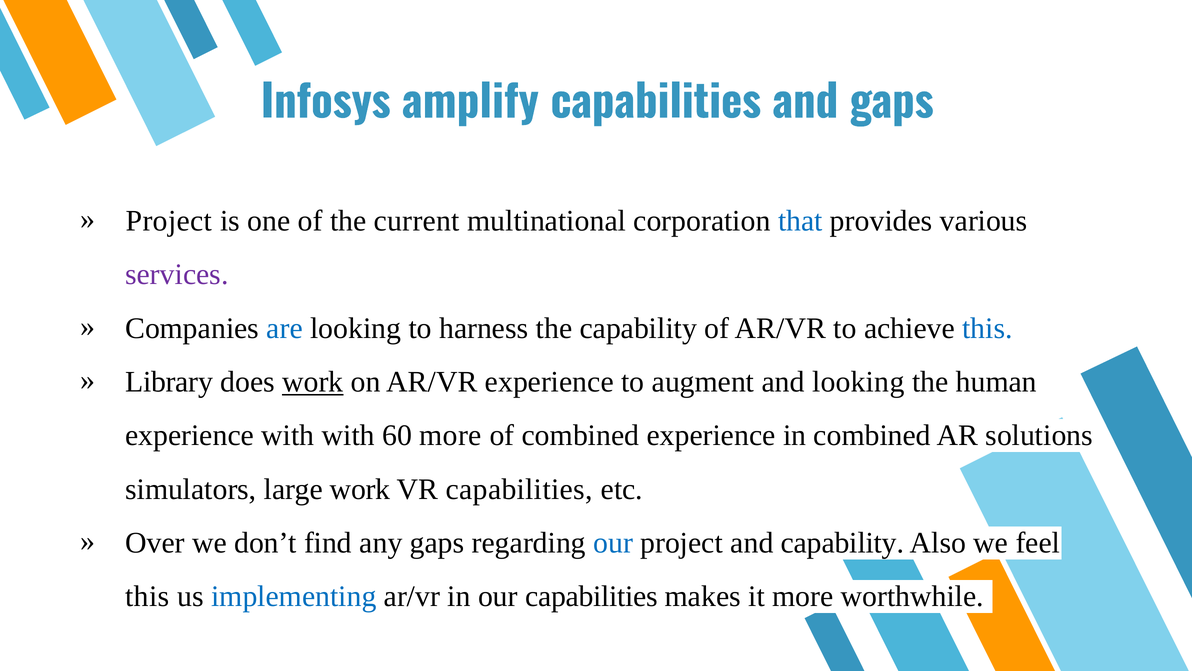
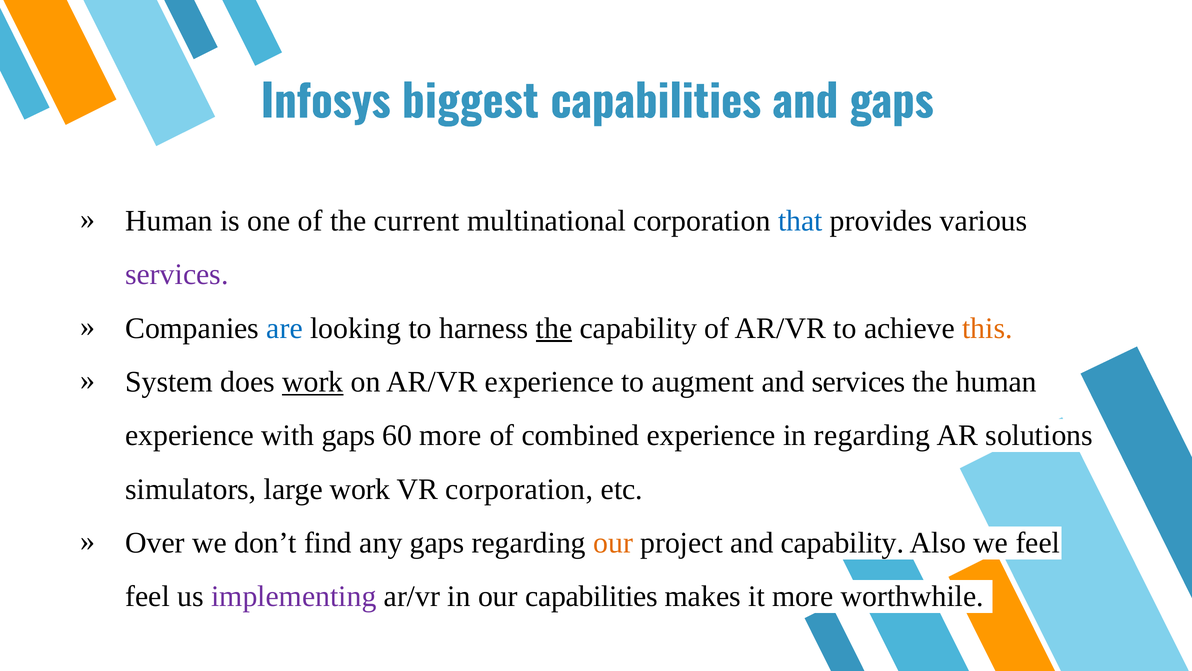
amplify: amplify -> biggest
Project at (169, 221): Project -> Human
the at (554, 328) underline: none -> present
this at (987, 328) colour: blue -> orange
Library: Library -> System
and looking: looking -> services
with with: with -> gaps
in combined: combined -> regarding
VR capabilities: capabilities -> corporation
our at (613, 543) colour: blue -> orange
this at (147, 596): this -> feel
implementing colour: blue -> purple
